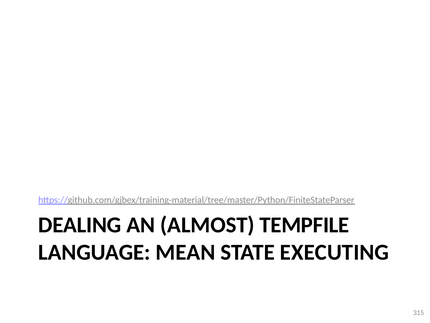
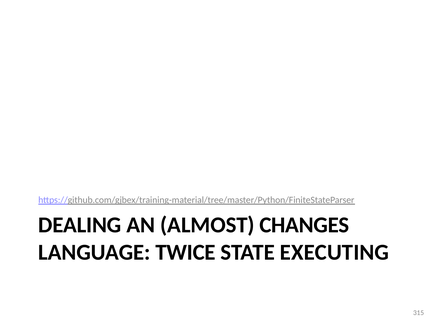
TEMPFILE: TEMPFILE -> CHANGES
MEAN: MEAN -> TWICE
